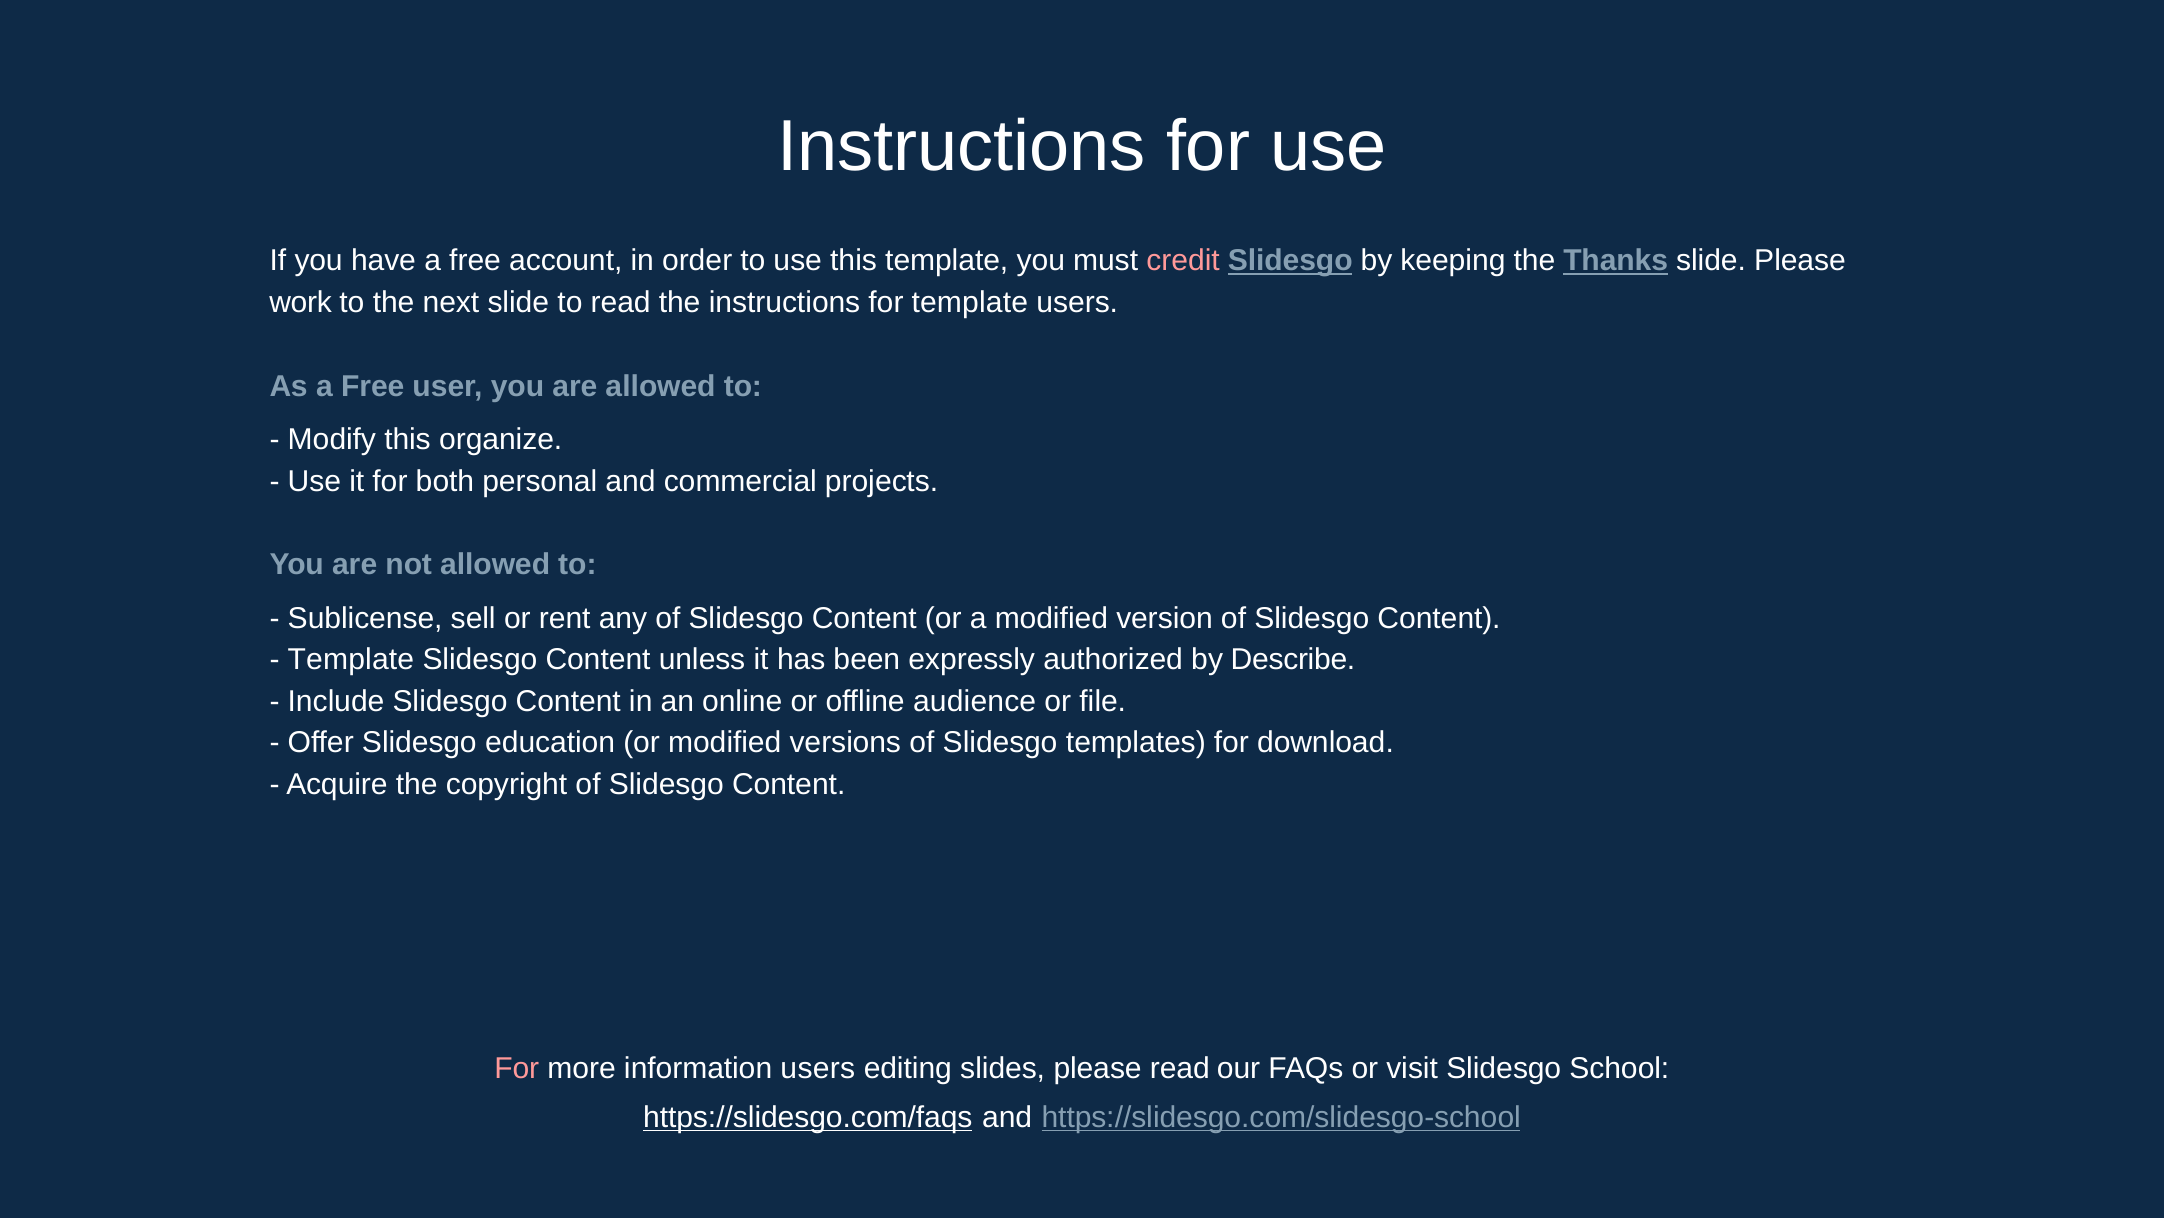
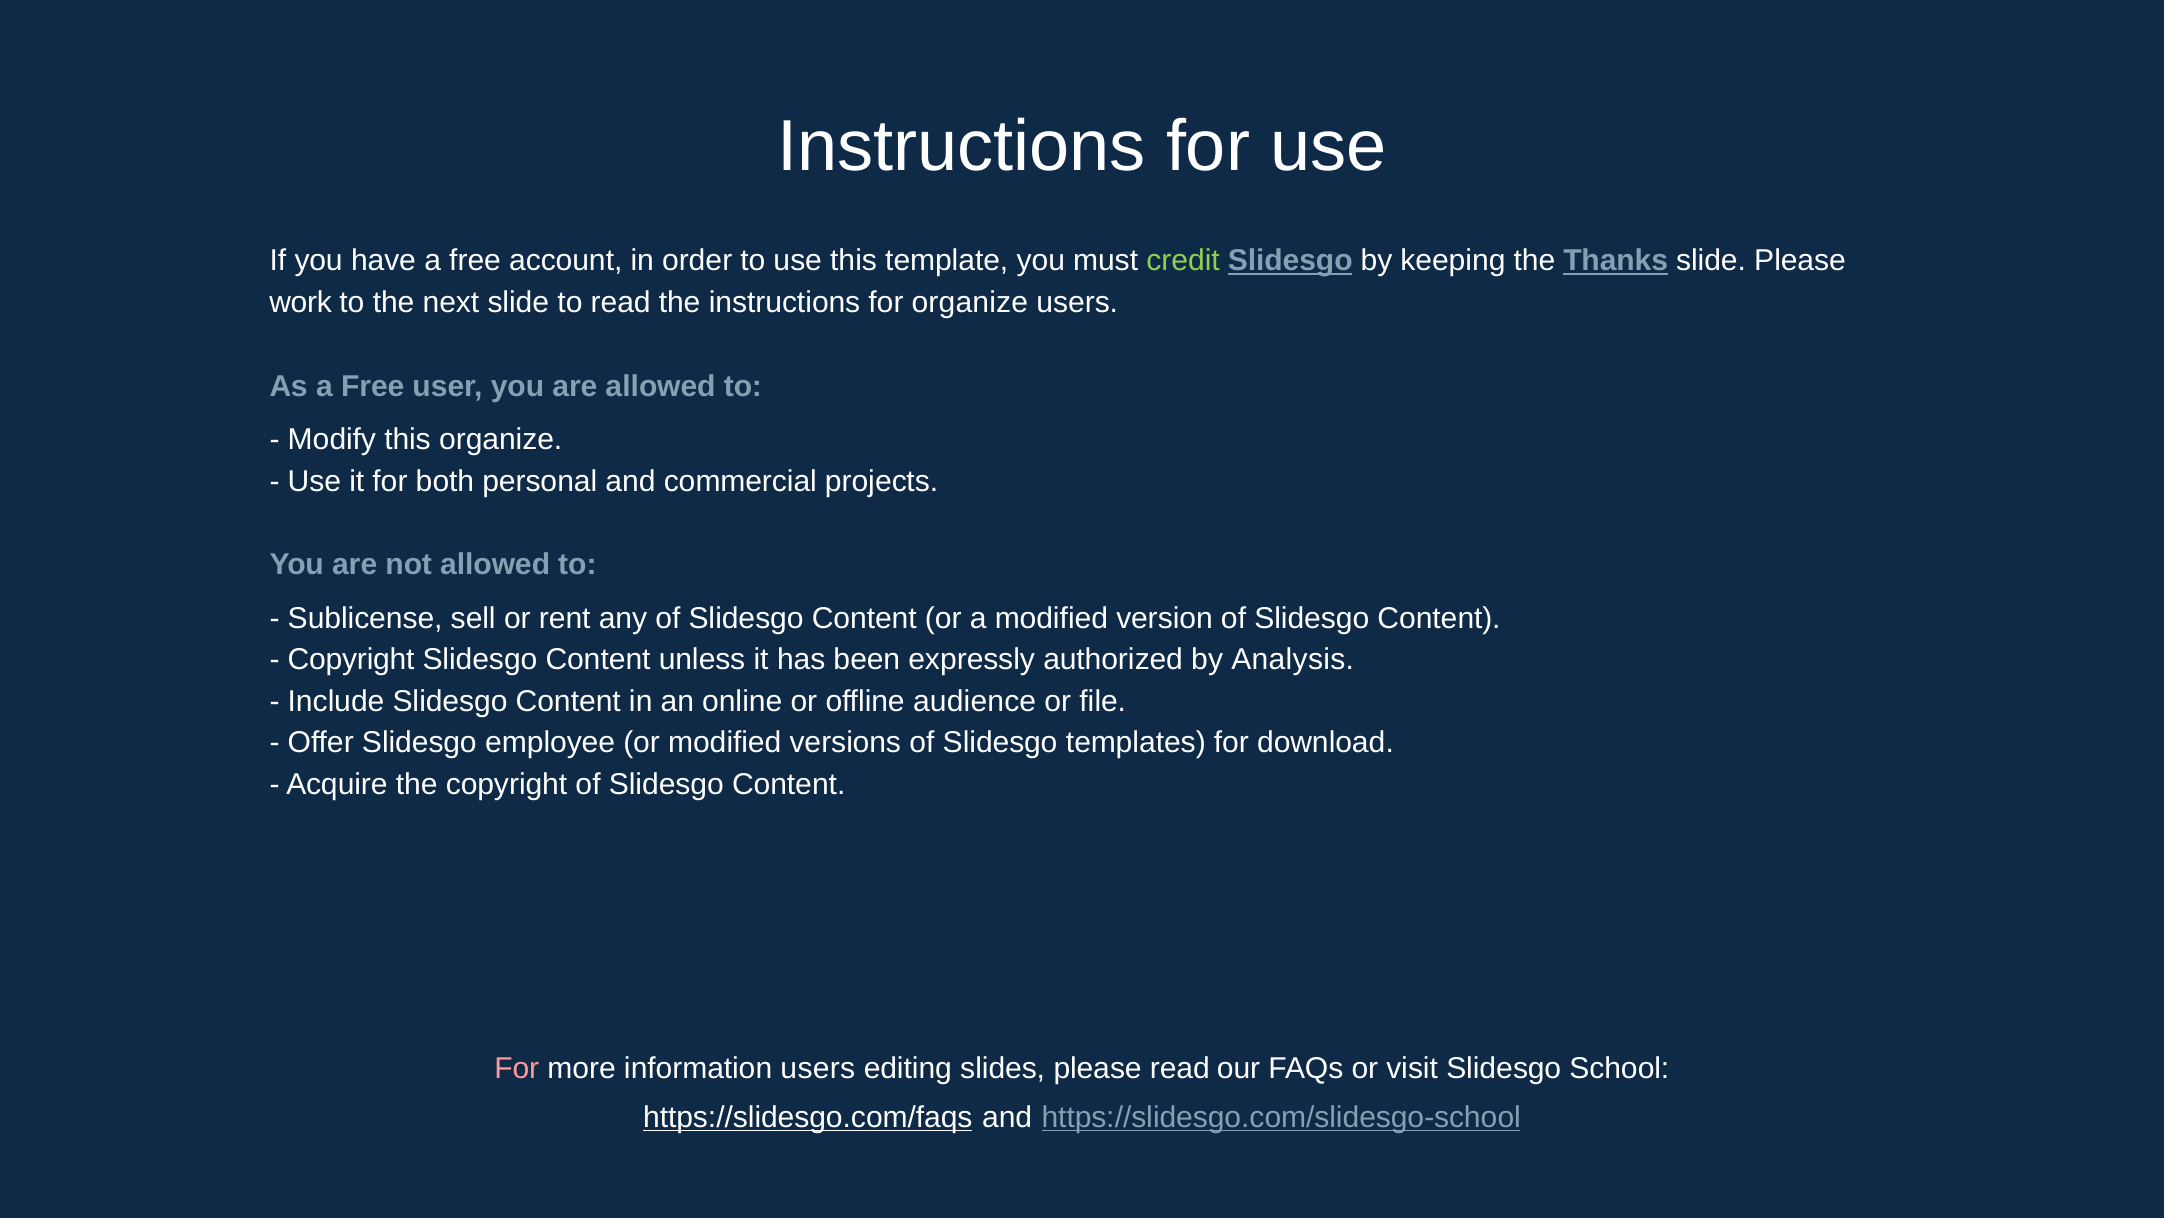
credit colour: pink -> light green
for template: template -> organize
Template at (351, 659): Template -> Copyright
Describe: Describe -> Analysis
education: education -> employee
